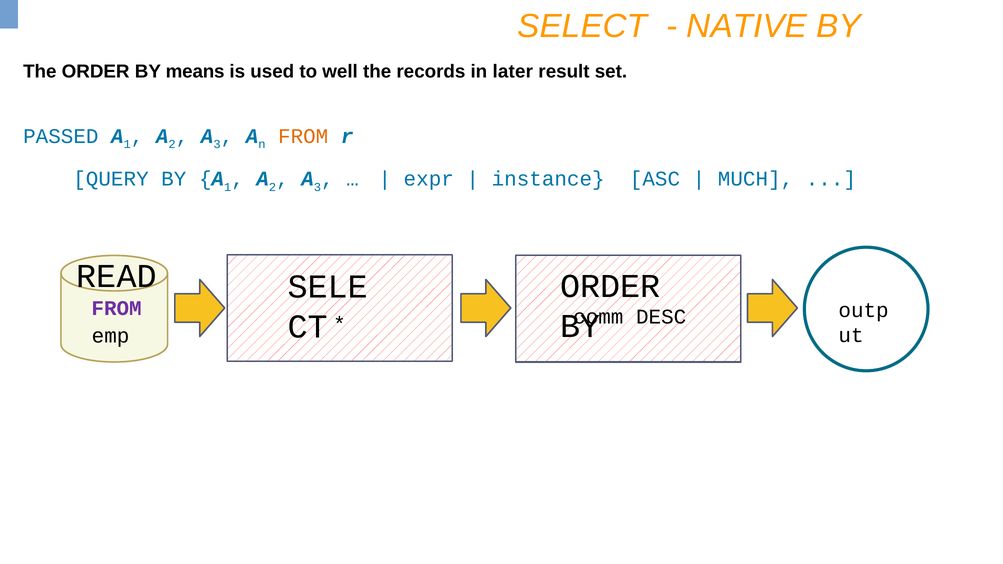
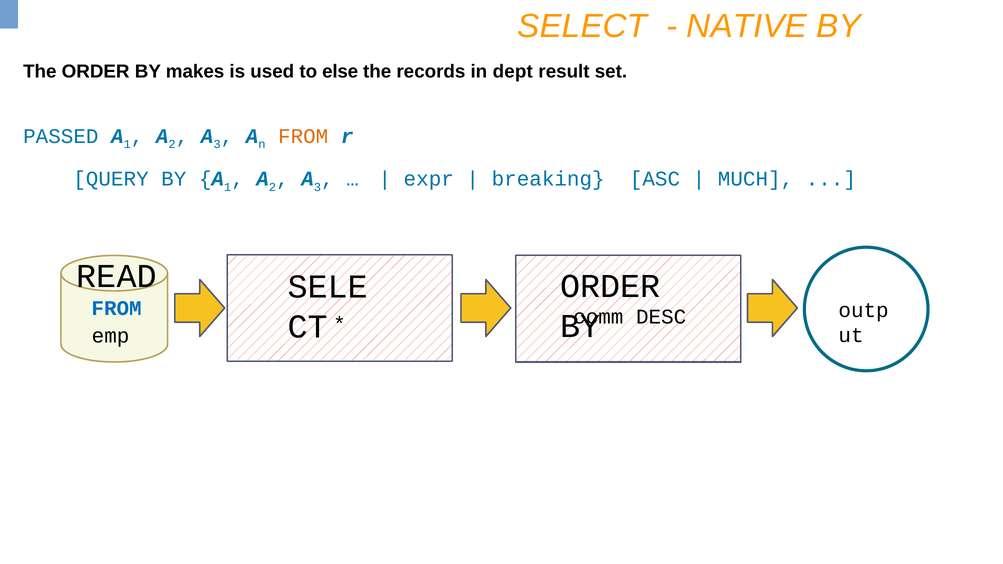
means: means -> makes
well: well -> else
later: later -> dept
instance: instance -> breaking
FROM at (117, 308) colour: purple -> blue
